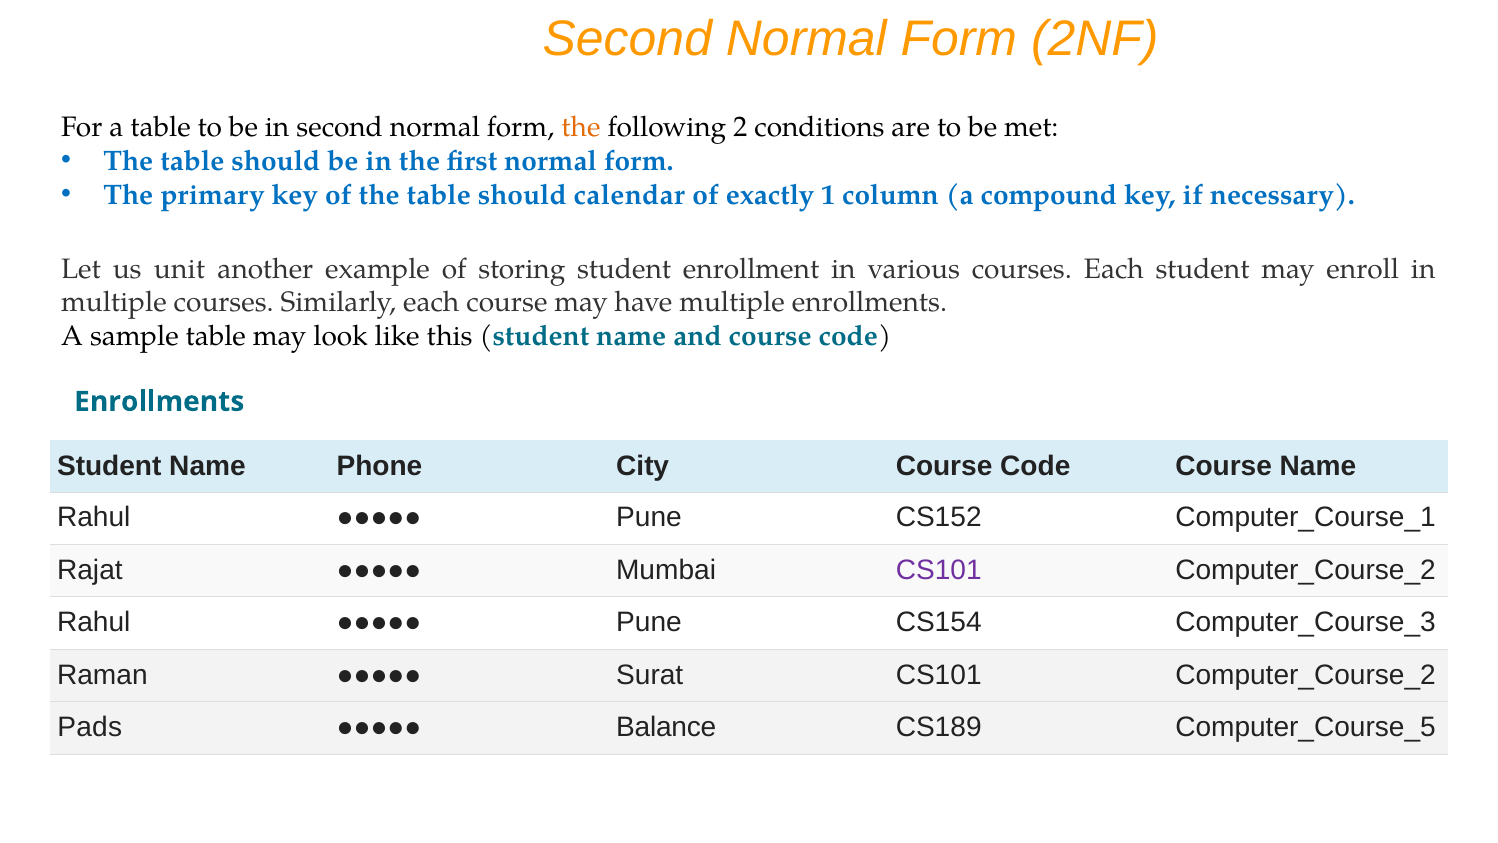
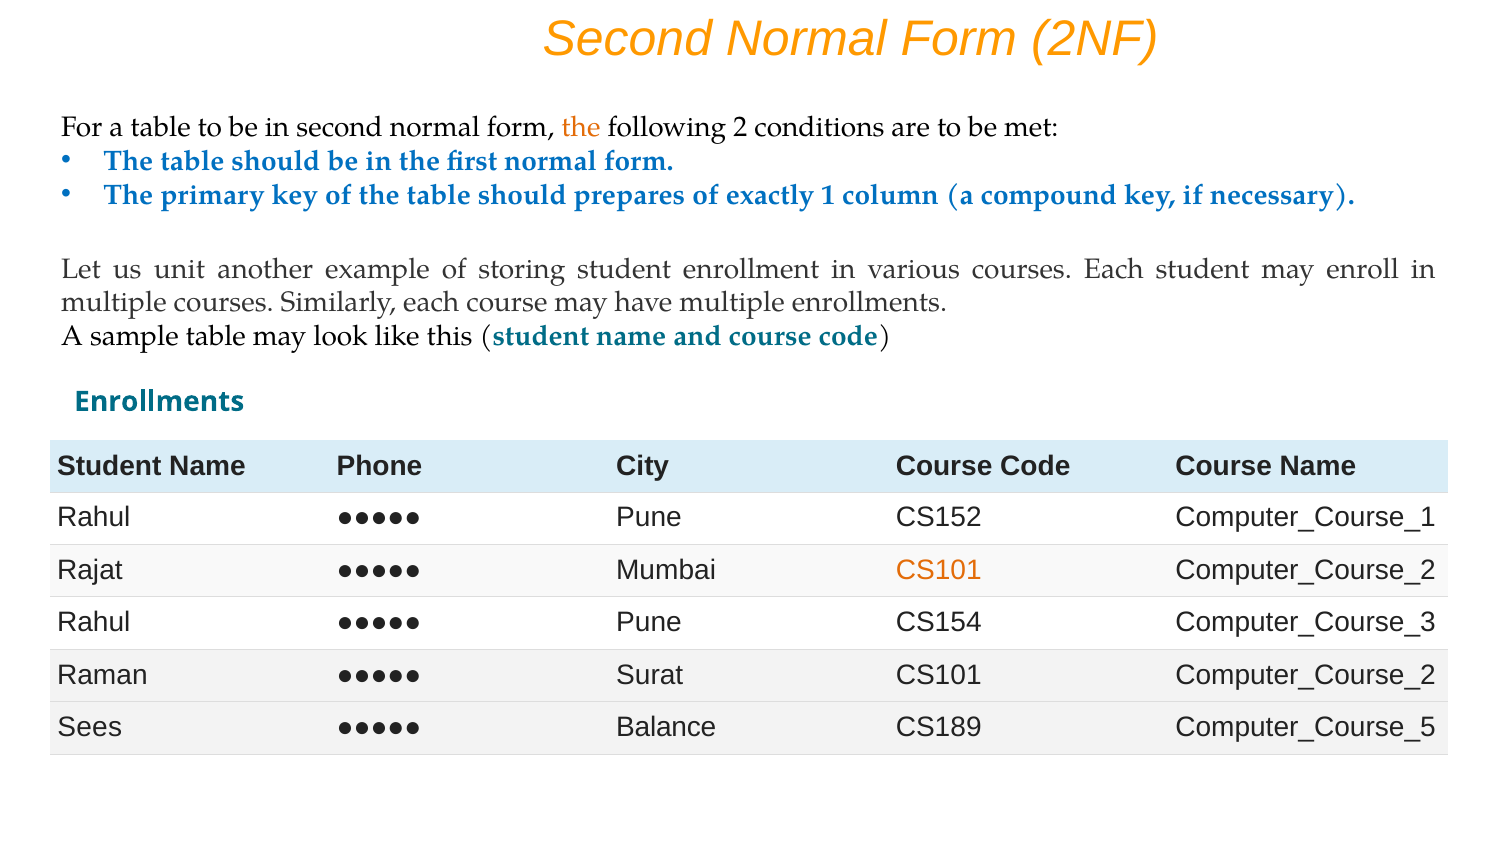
calendar: calendar -> prepares
CS101 at (939, 570) colour: purple -> orange
Pads: Pads -> Sees
